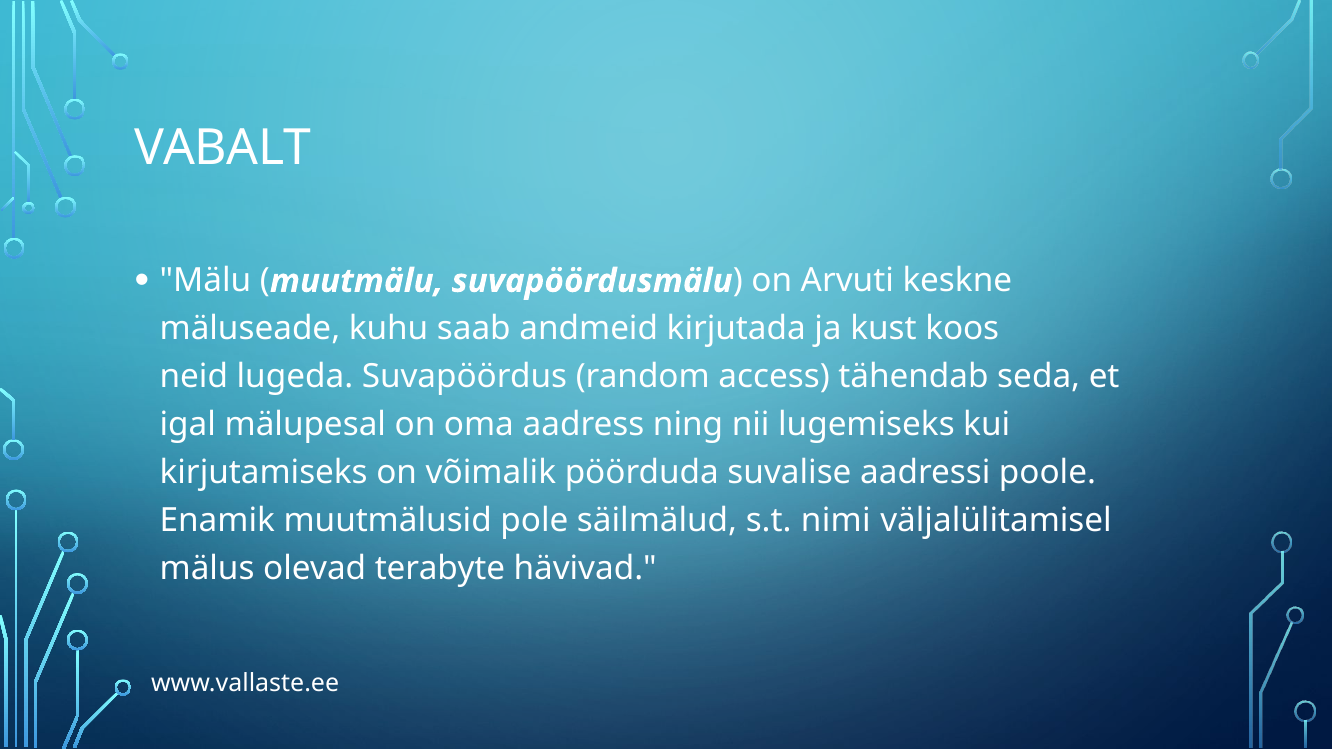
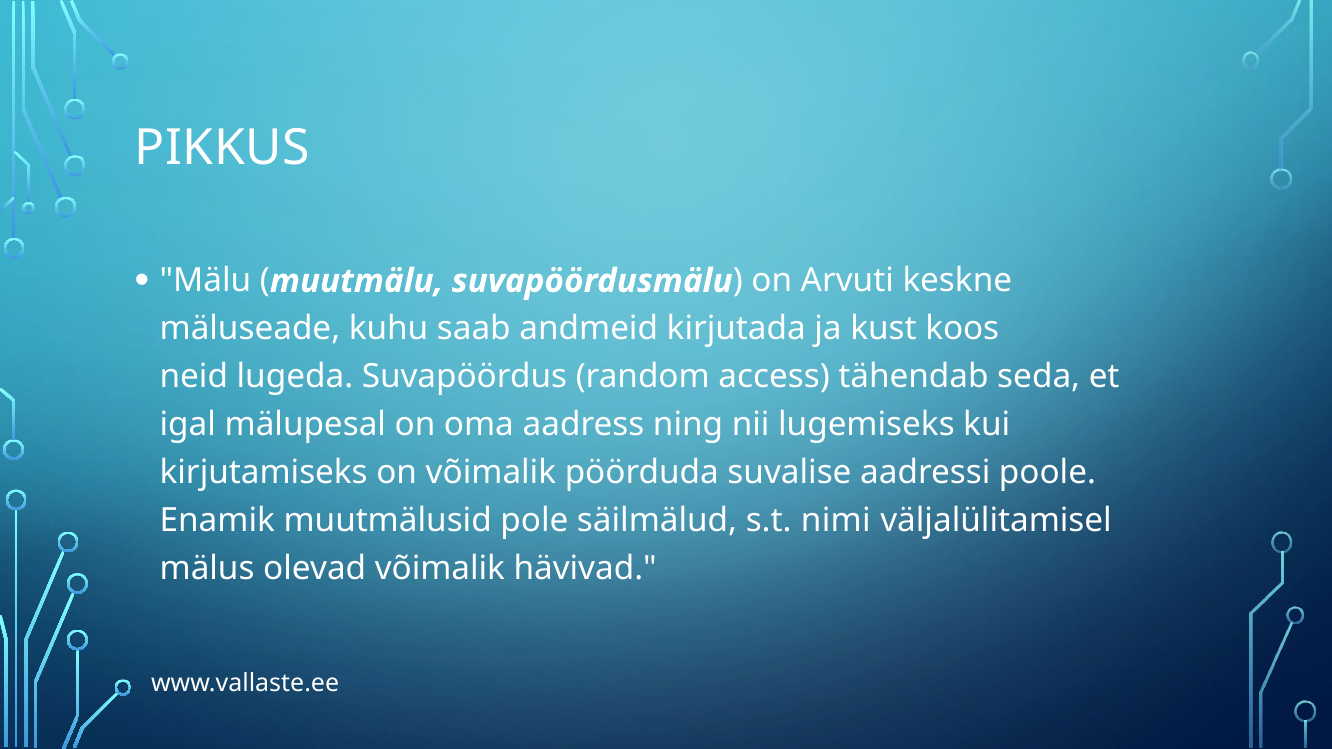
VABALT: VABALT -> PIKKUS
olevad terabyte: terabyte -> võimalik
